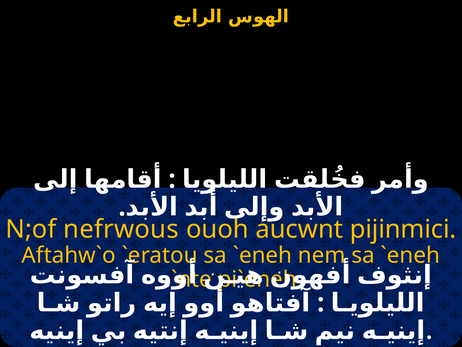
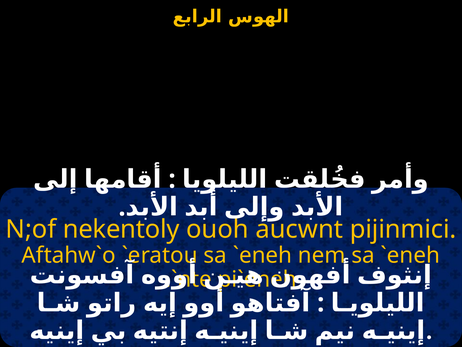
nefrwous: nefrwous -> nekentoly
